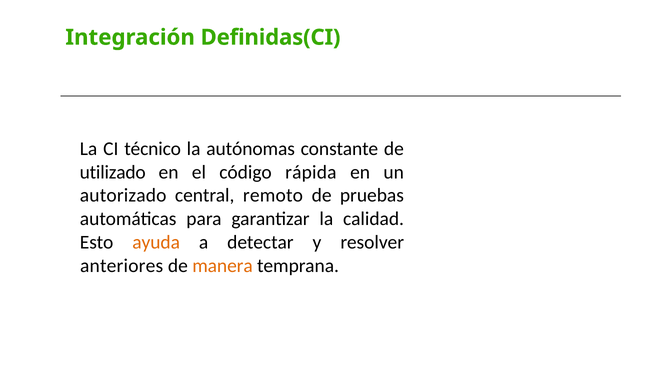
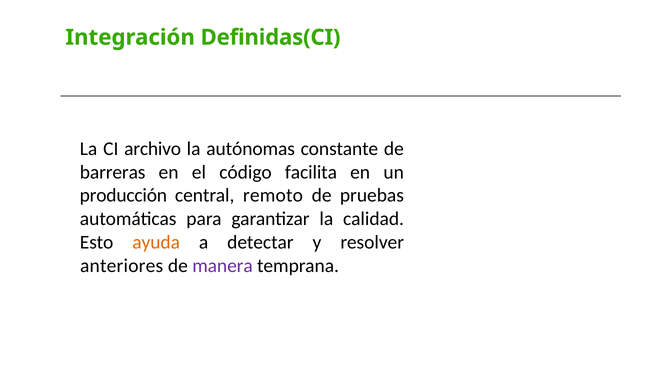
técnico: técnico -> archivo
utilizado: utilizado -> barreras
rápida: rápida -> facilita
autorizado: autorizado -> producción
manera colour: orange -> purple
